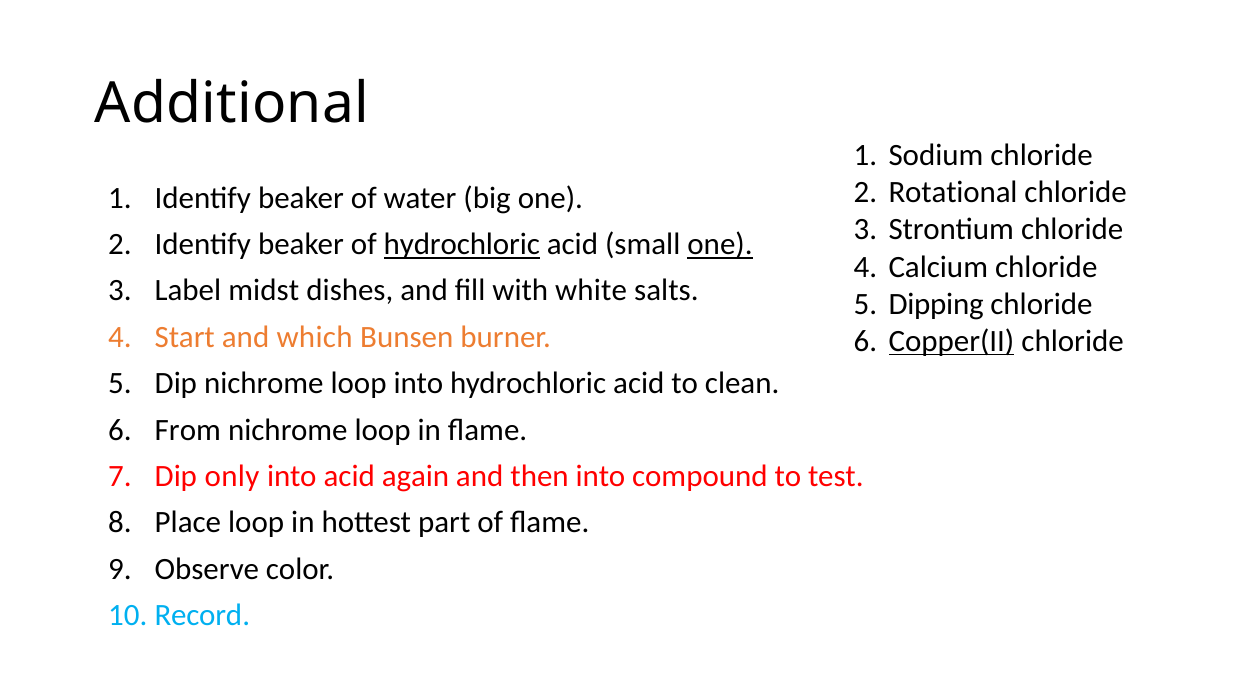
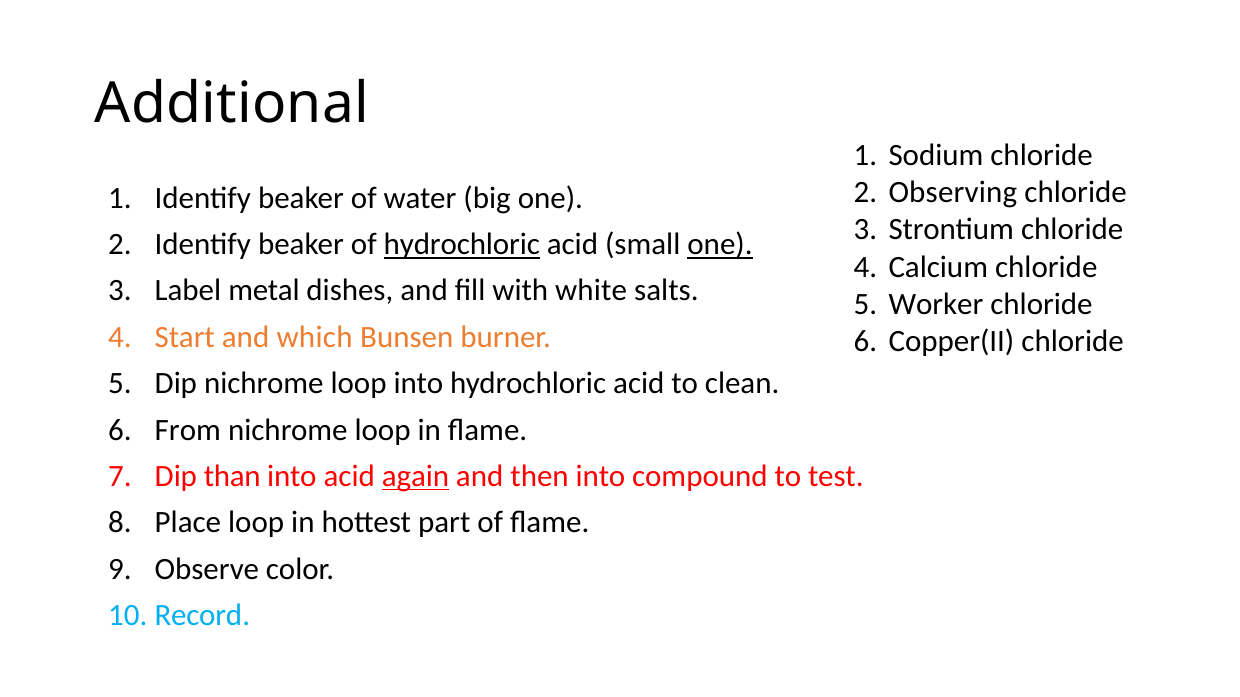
Rotational: Rotational -> Observing
midst: midst -> metal
Dipping: Dipping -> Worker
Copper(II underline: present -> none
only: only -> than
again underline: none -> present
